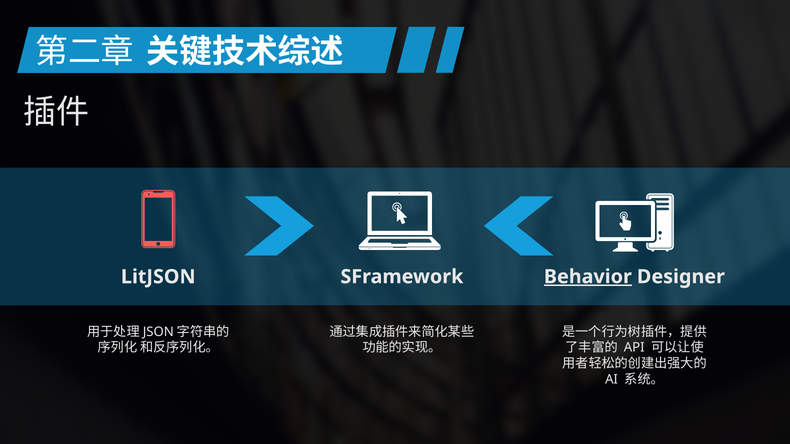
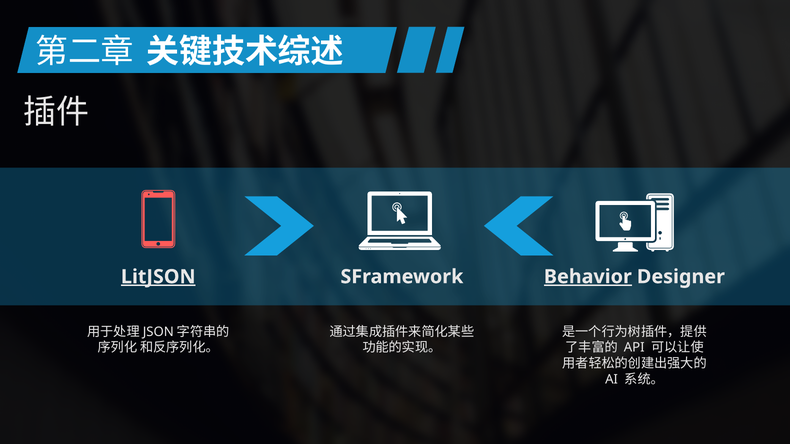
LitJSON underline: none -> present
